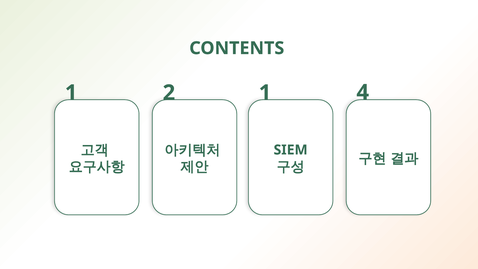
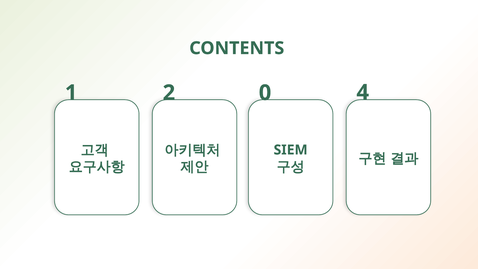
2 1: 1 -> 0
